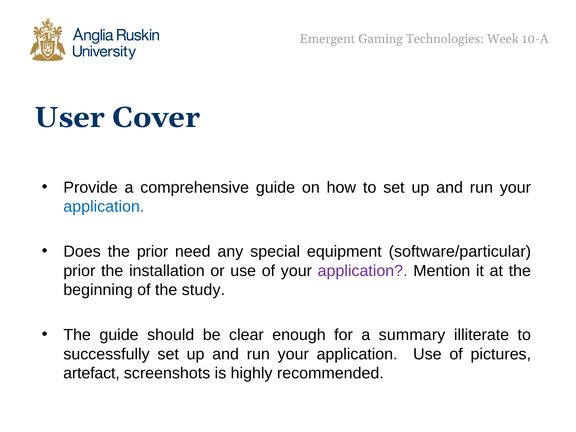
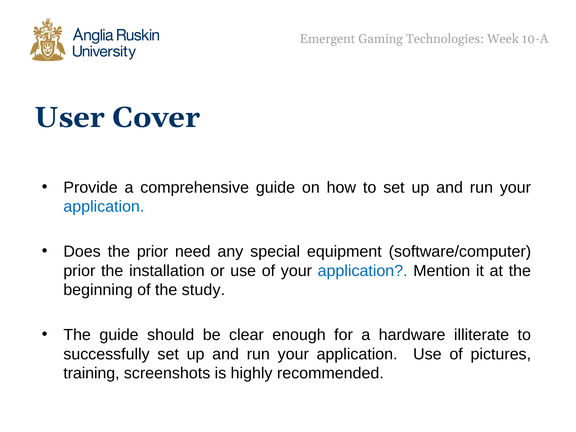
software/particular: software/particular -> software/computer
application at (363, 271) colour: purple -> blue
summary: summary -> hardware
artefact: artefact -> training
